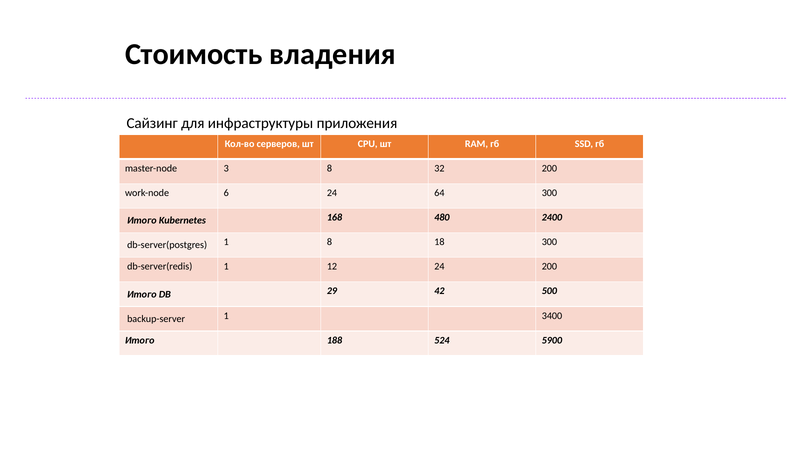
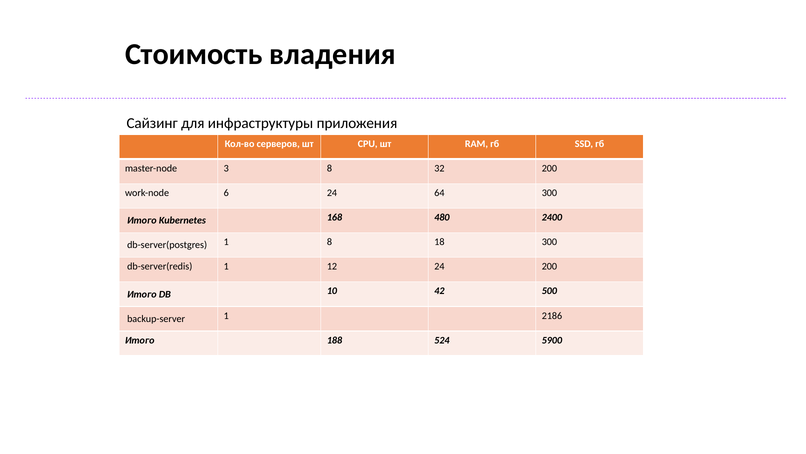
29: 29 -> 10
3400: 3400 -> 2186
